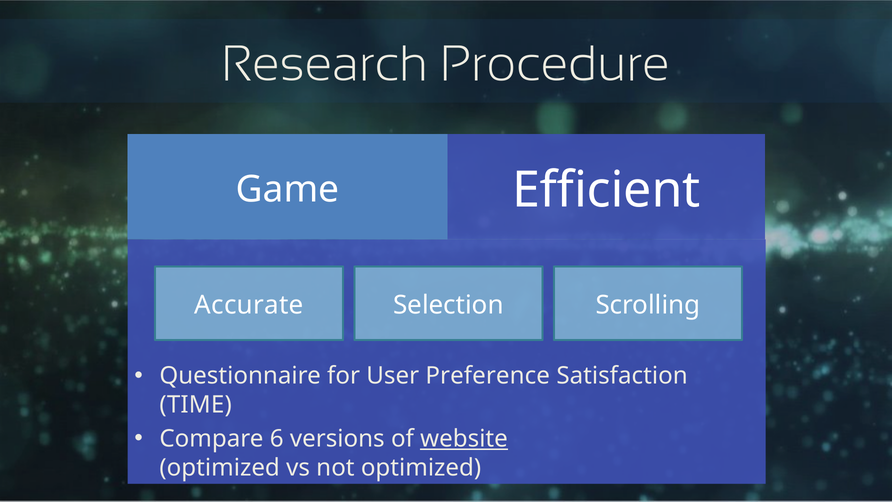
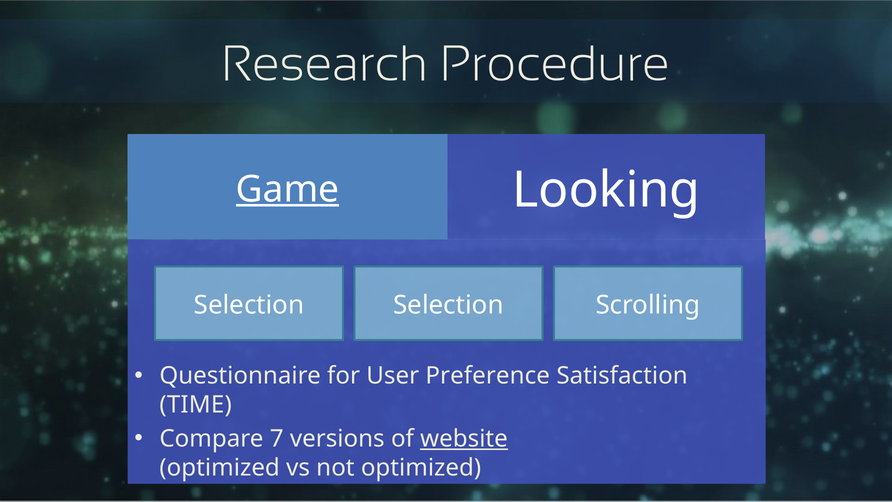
Efficient: Efficient -> Looking
Game underline: none -> present
Accurate at (249, 305): Accurate -> Selection
6: 6 -> 7
